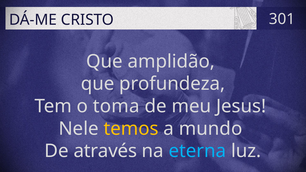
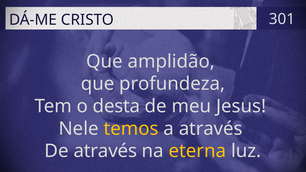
toma: toma -> desta
a mundo: mundo -> através
eterna colour: light blue -> yellow
